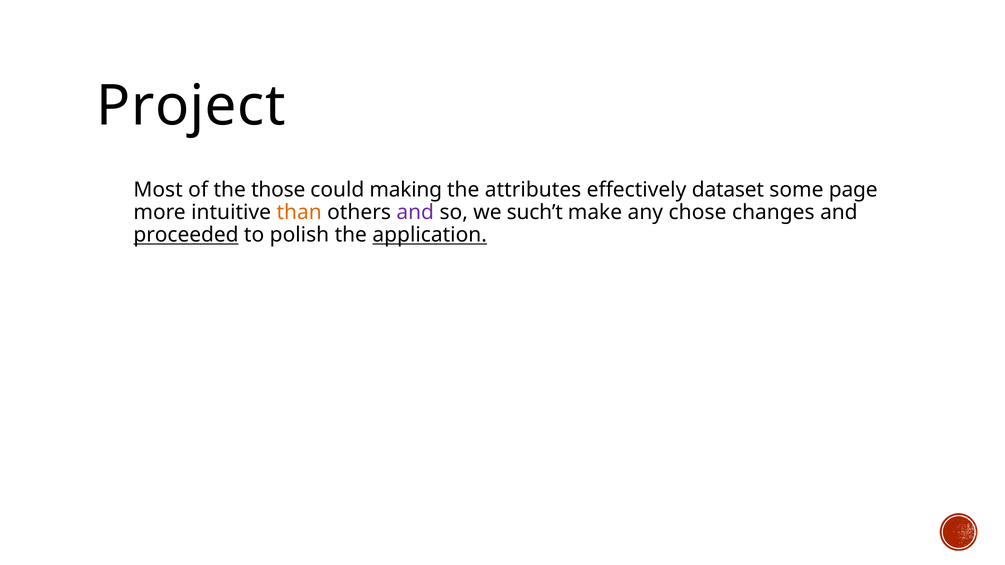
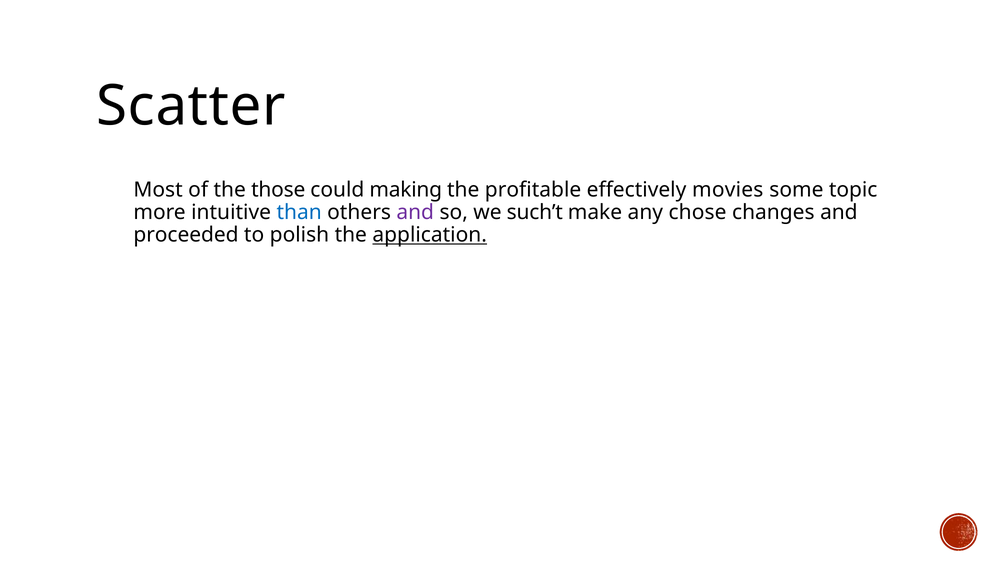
Project: Project -> Scatter
attributes: attributes -> profitable
dataset: dataset -> movies
page: page -> topic
than colour: orange -> blue
proceeded underline: present -> none
